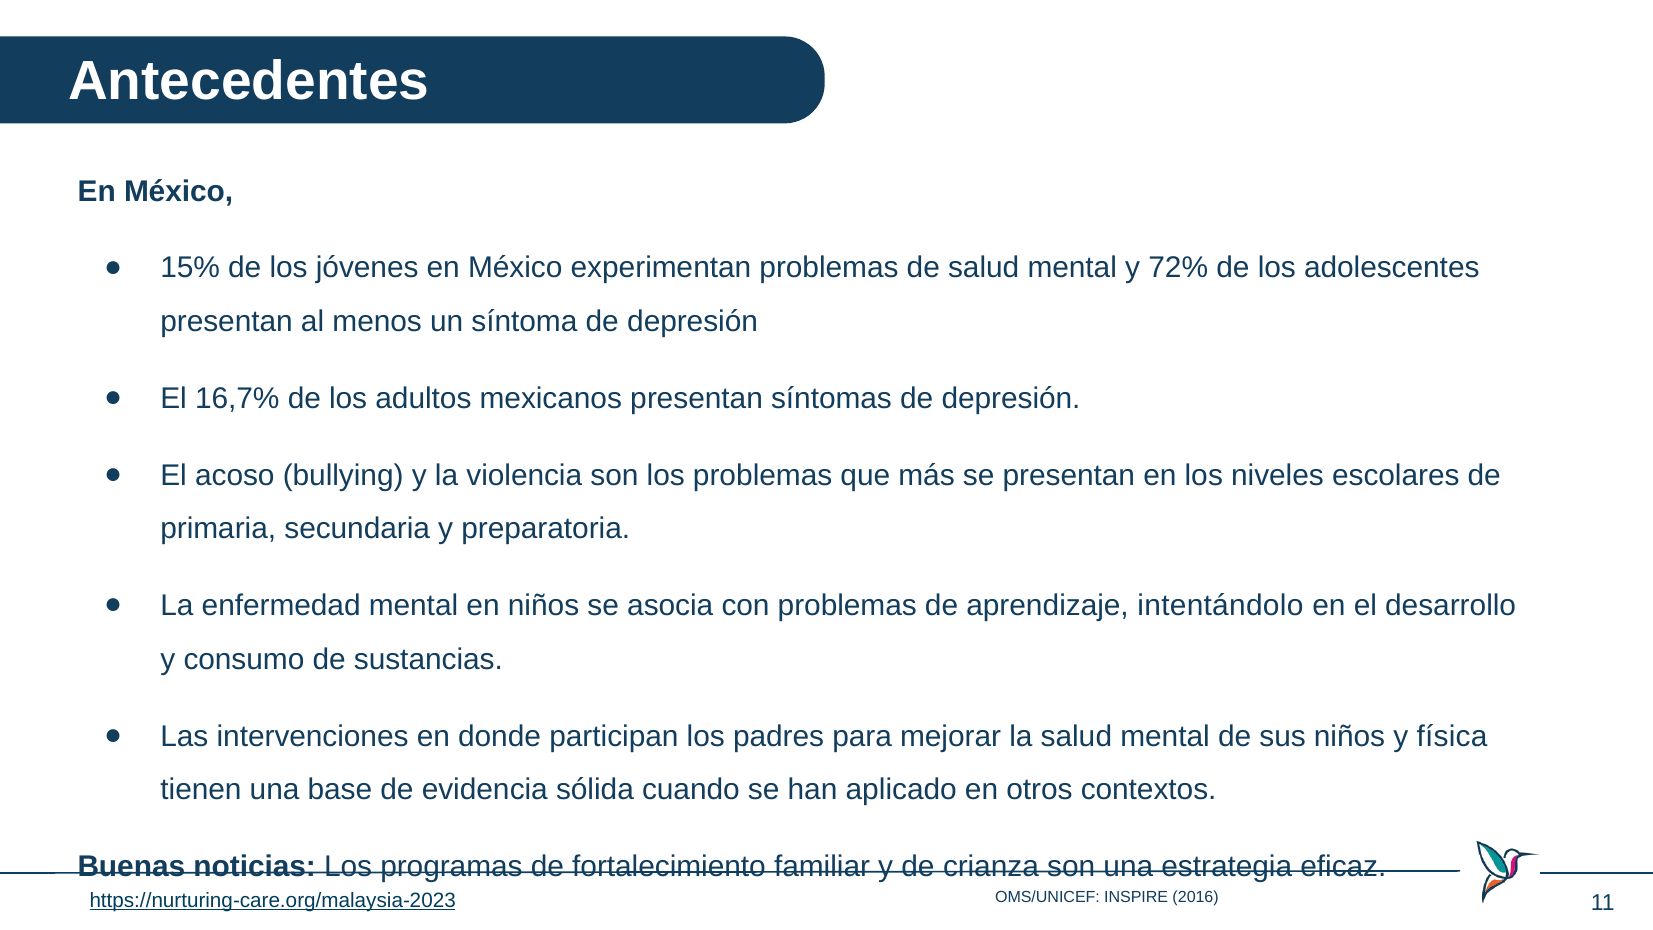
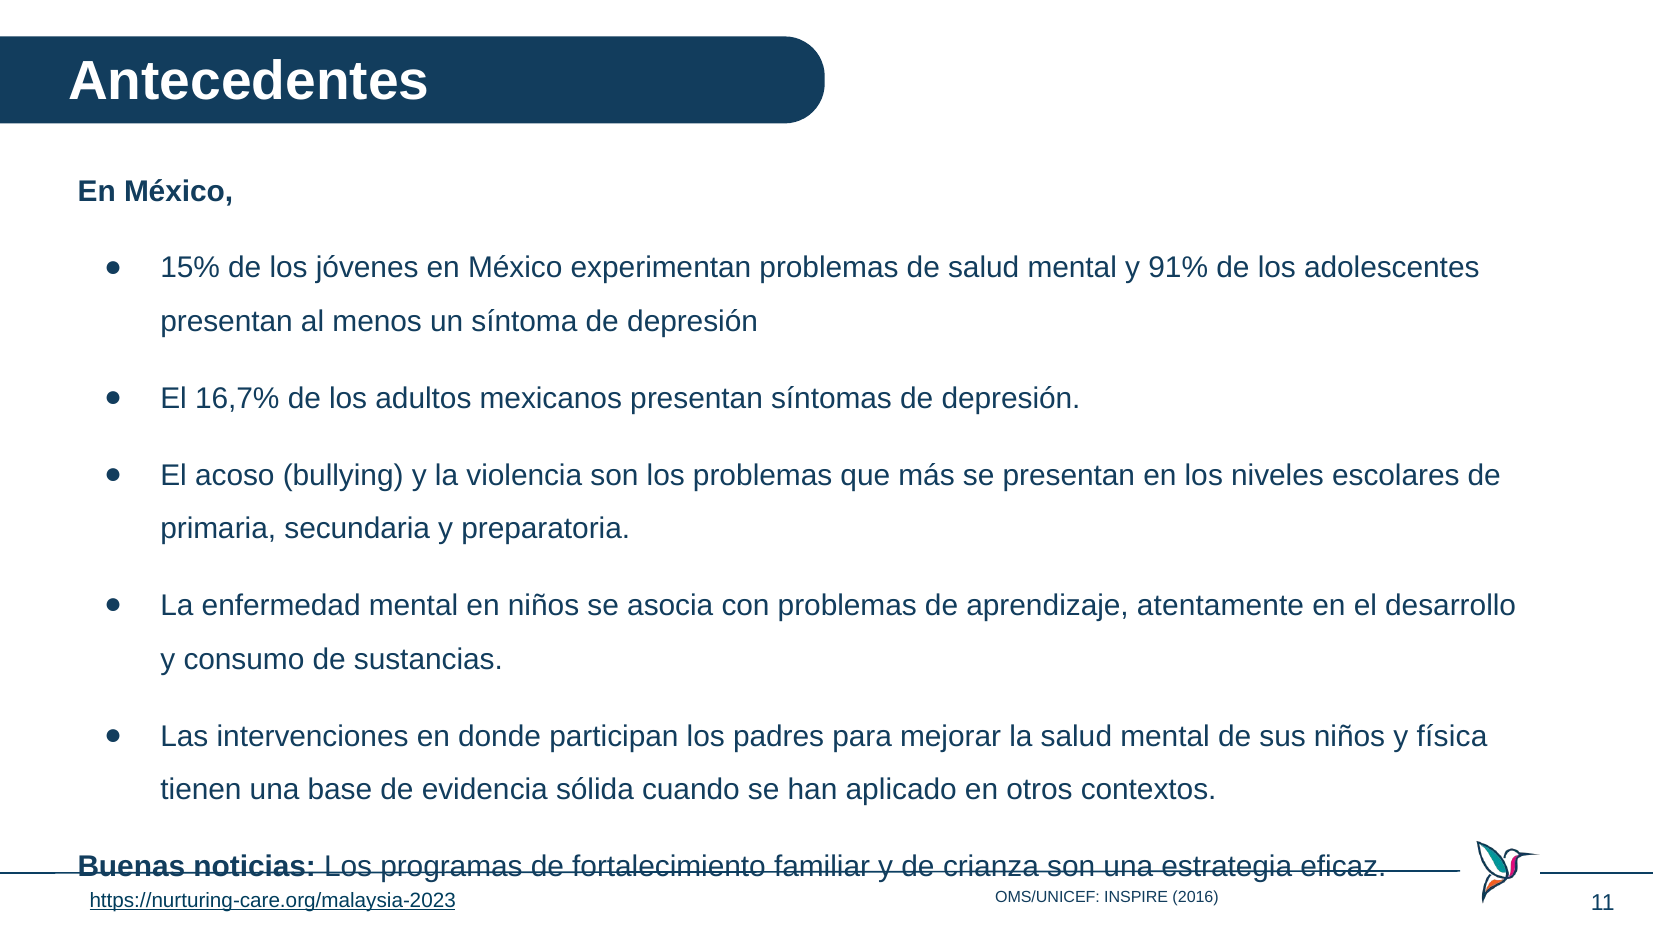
72%: 72% -> 91%
intentándolo: intentándolo -> atentamente
